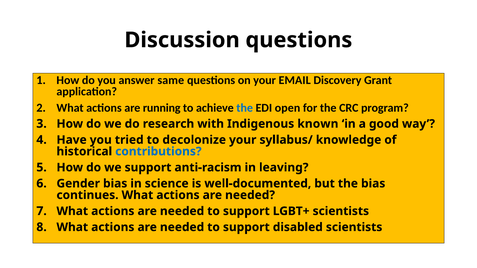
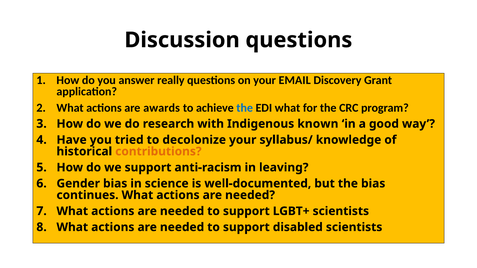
same: same -> really
running: running -> awards
EDI open: open -> what
contributions colour: blue -> orange
